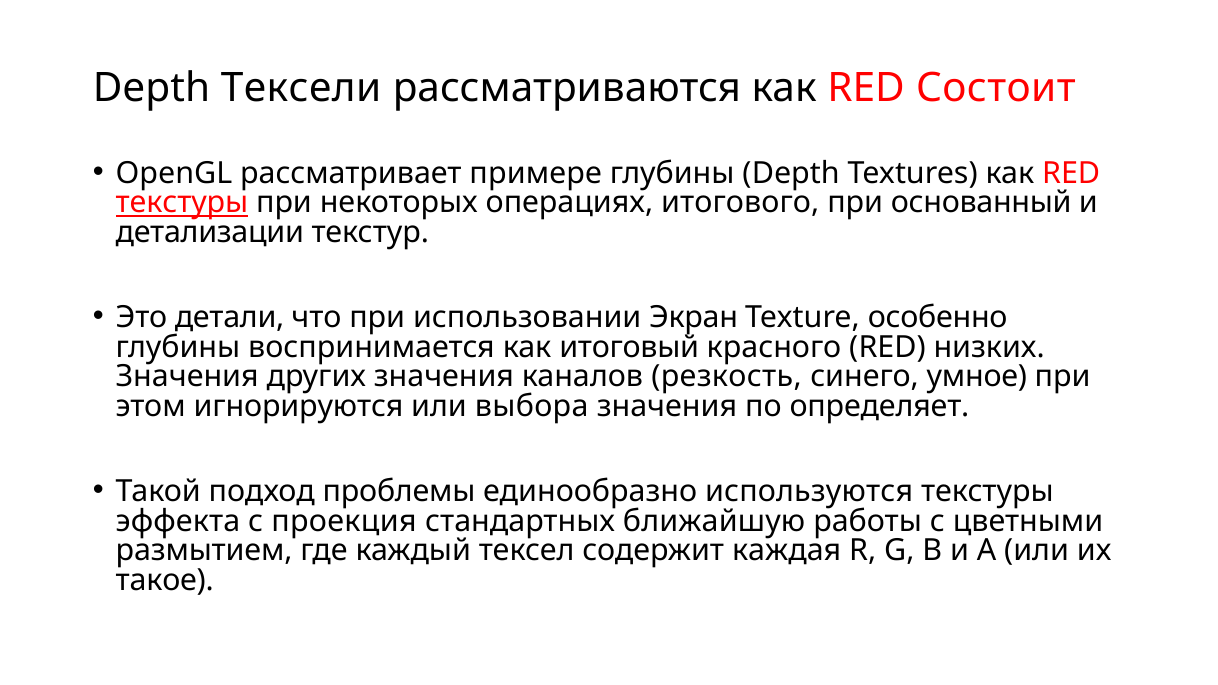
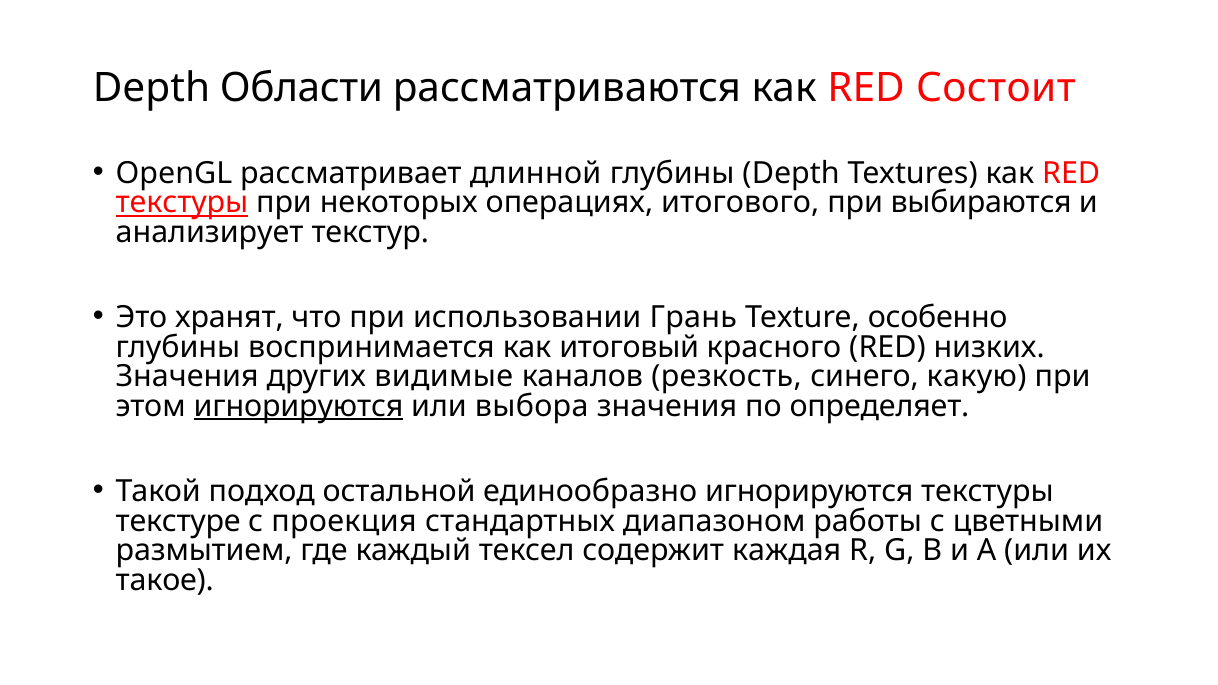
Тексели: Тексели -> Области
примере: примере -> длинной
основанный: основанный -> выбираются
детализации: детализации -> анализирует
детали: детали -> хранят
Экран: Экран -> Грань
других значения: значения -> видимые
умное: умное -> какую
игнорируются at (299, 406) underline: none -> present
проблемы: проблемы -> остальной
единообразно используются: используются -> игнорируются
эффекта: эффекта -> текстуре
ближайшую: ближайшую -> диапазоном
